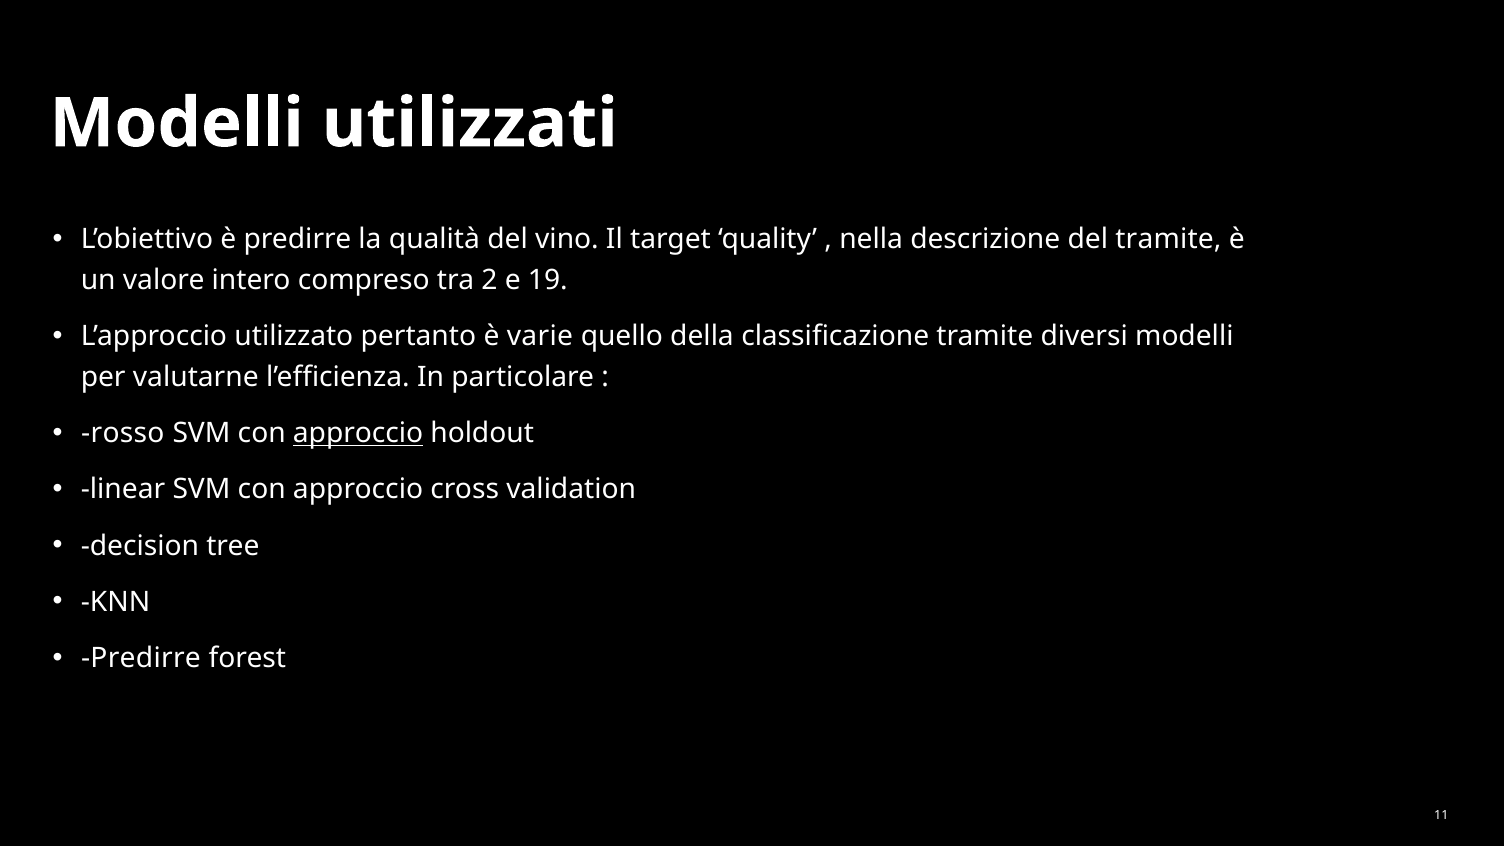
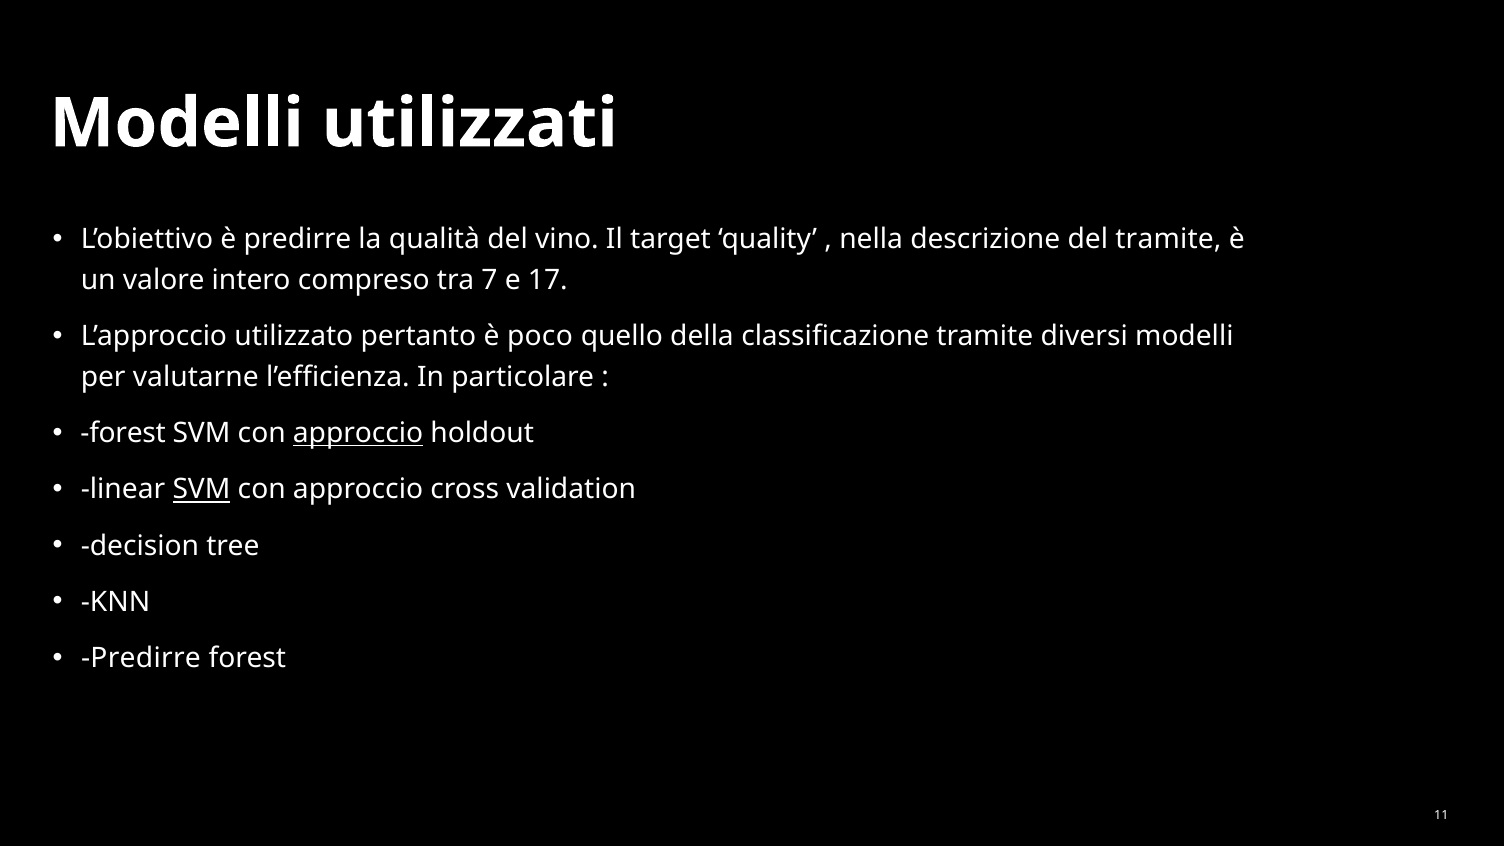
2: 2 -> 7
19: 19 -> 17
varie: varie -> poco
rosso at (123, 433): rosso -> forest
SVM at (201, 490) underline: none -> present
